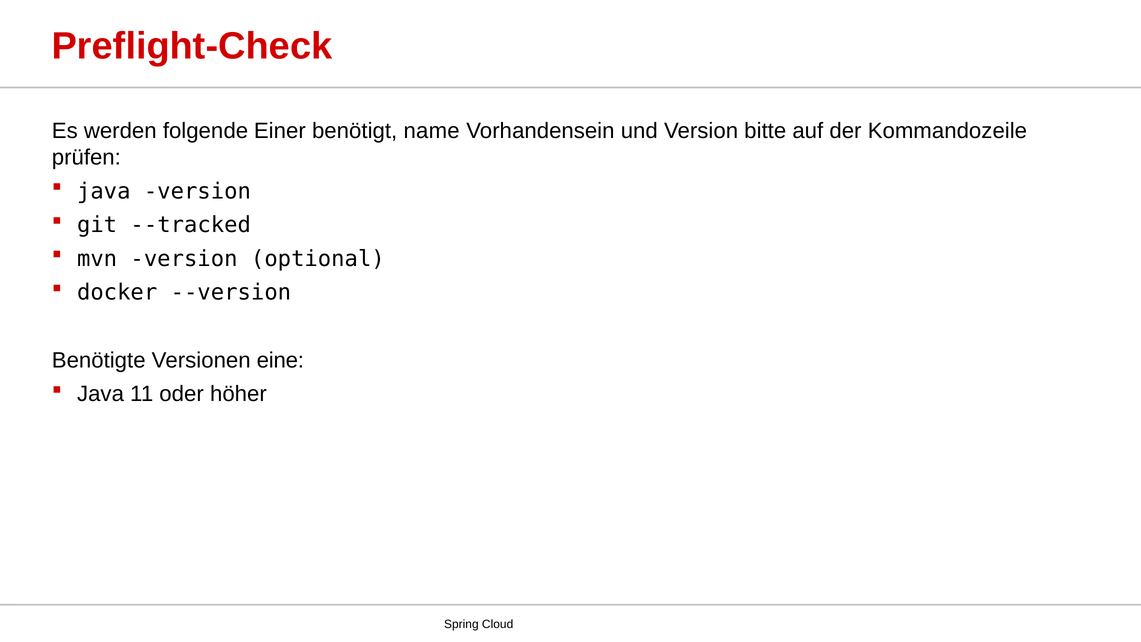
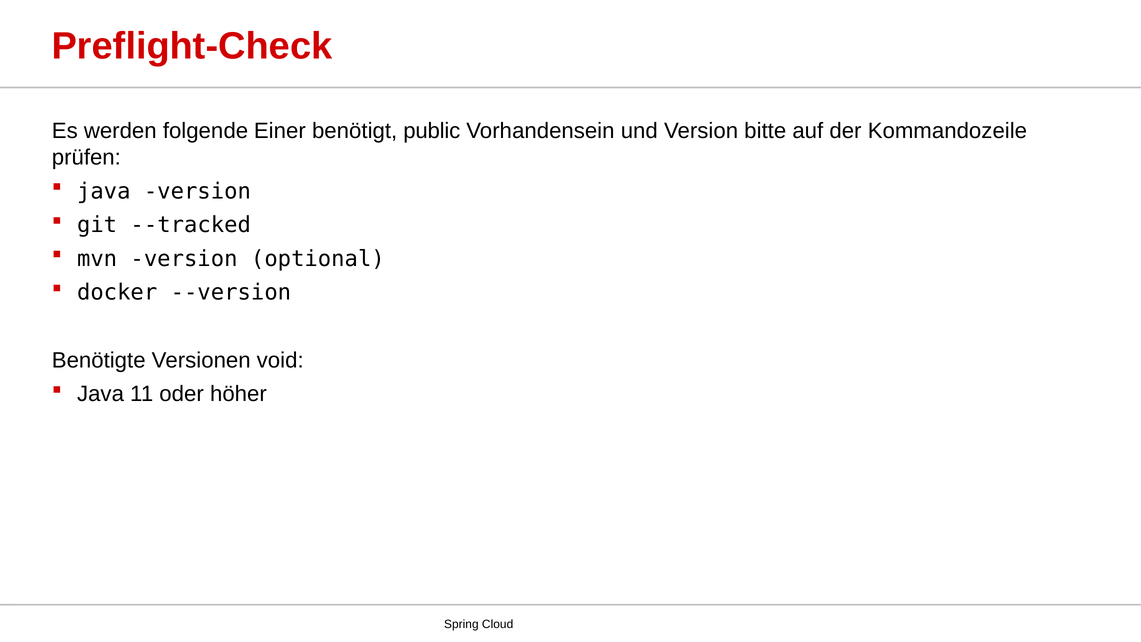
name: name -> public
eine: eine -> void
